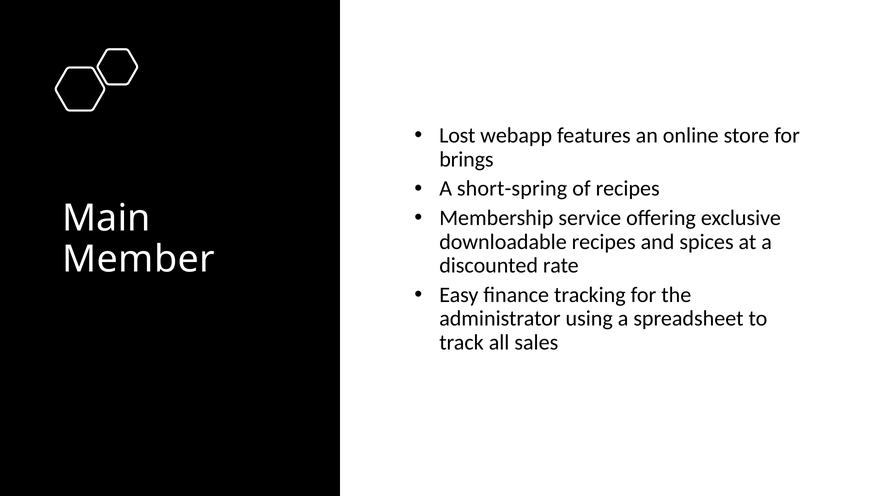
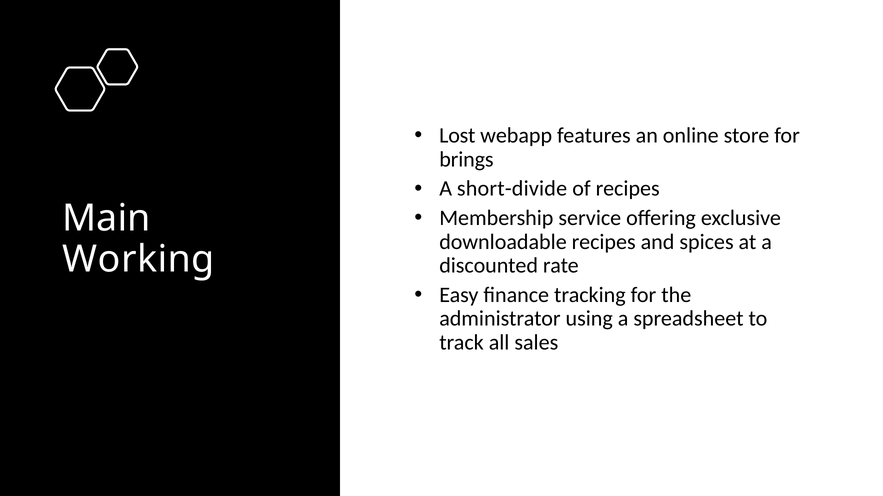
short-spring: short-spring -> short-divide
Member: Member -> Working
